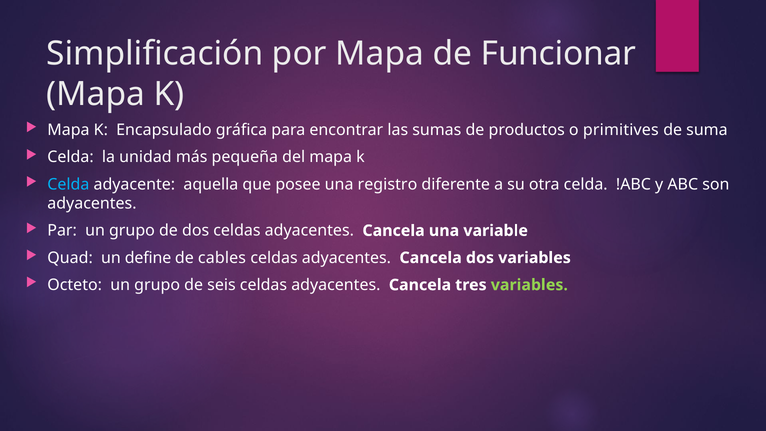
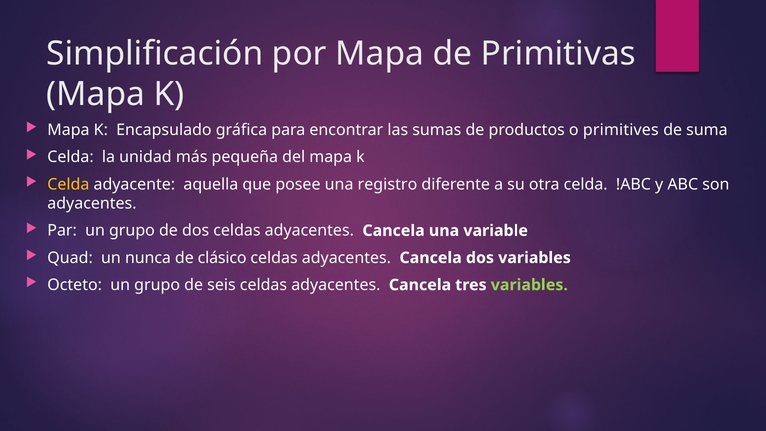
Funcionar: Funcionar -> Primitivas
Celda at (68, 184) colour: light blue -> yellow
define: define -> nunca
cables: cables -> clásico
